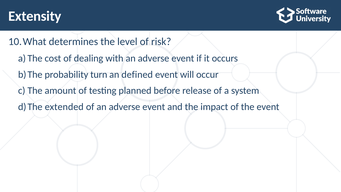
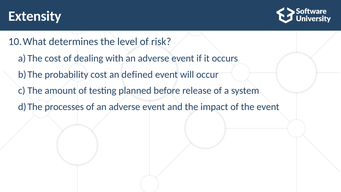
probability turn: turn -> cost
extended: extended -> processes
